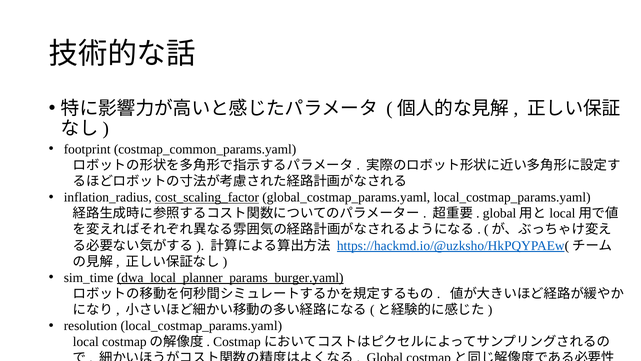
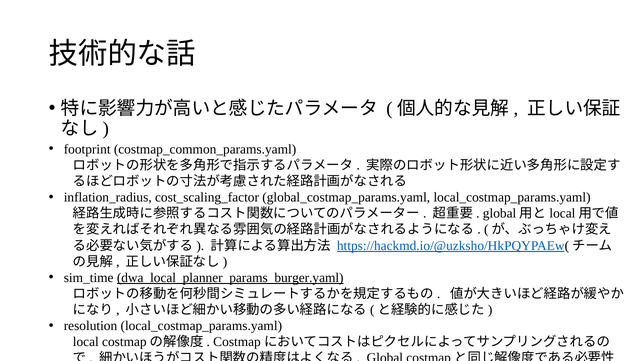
cost_scaling_factor underline: present -> none
